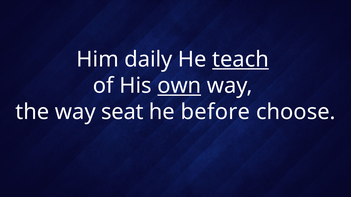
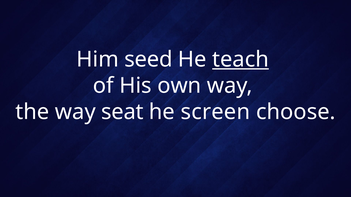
daily: daily -> seed
own underline: present -> none
before: before -> screen
